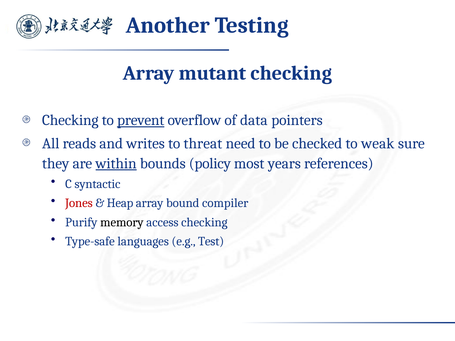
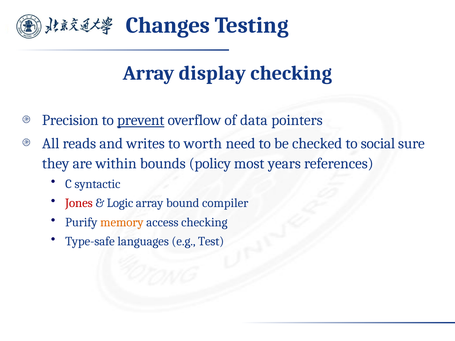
Another: Another -> Changes
mutant: mutant -> display
Checking at (70, 120): Checking -> Precision
threat: threat -> worth
weak: weak -> social
within underline: present -> none
Heap: Heap -> Logic
memory colour: black -> orange
